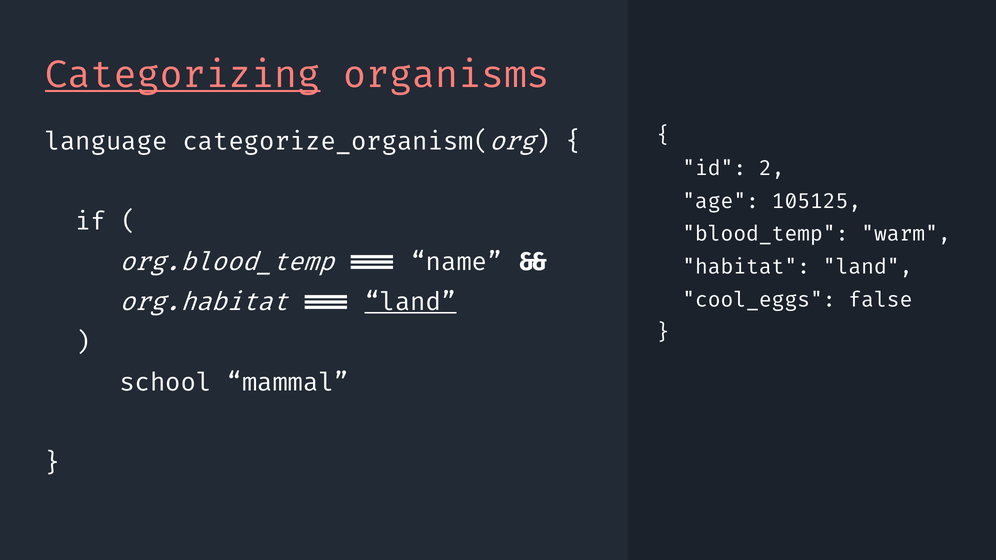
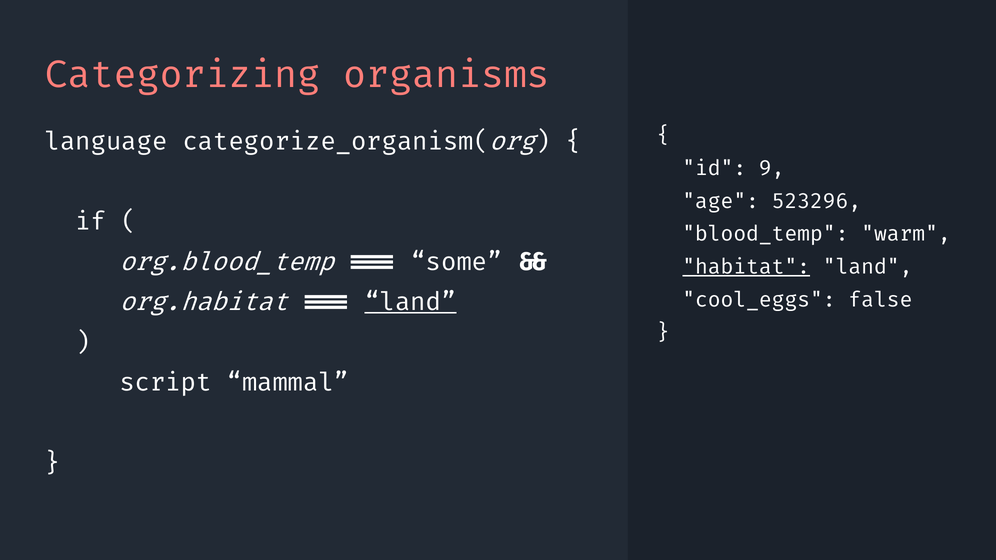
Categorizing underline: present -> none
2: 2 -> 9
105125: 105125 -> 523296
name: name -> some
habitat underline: none -> present
school: school -> script
